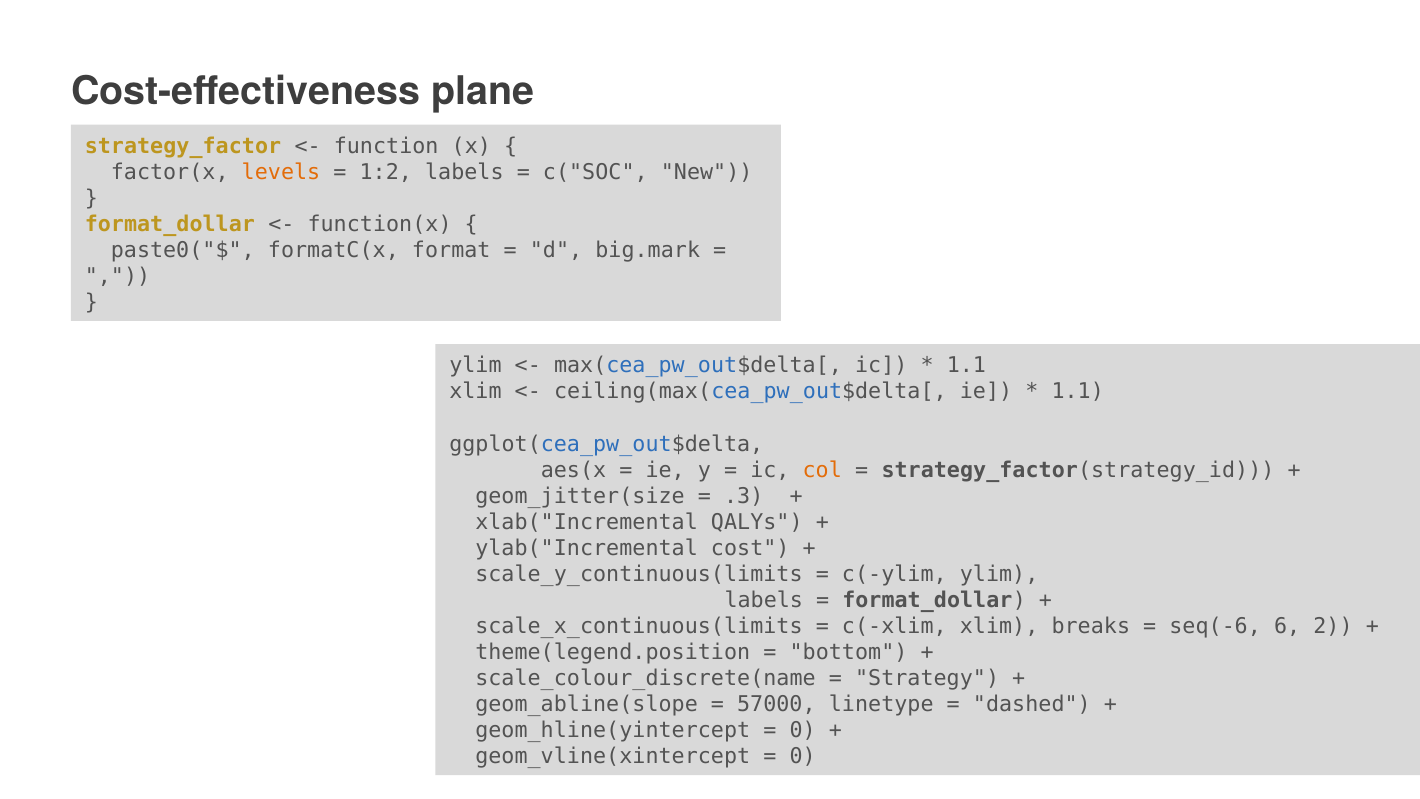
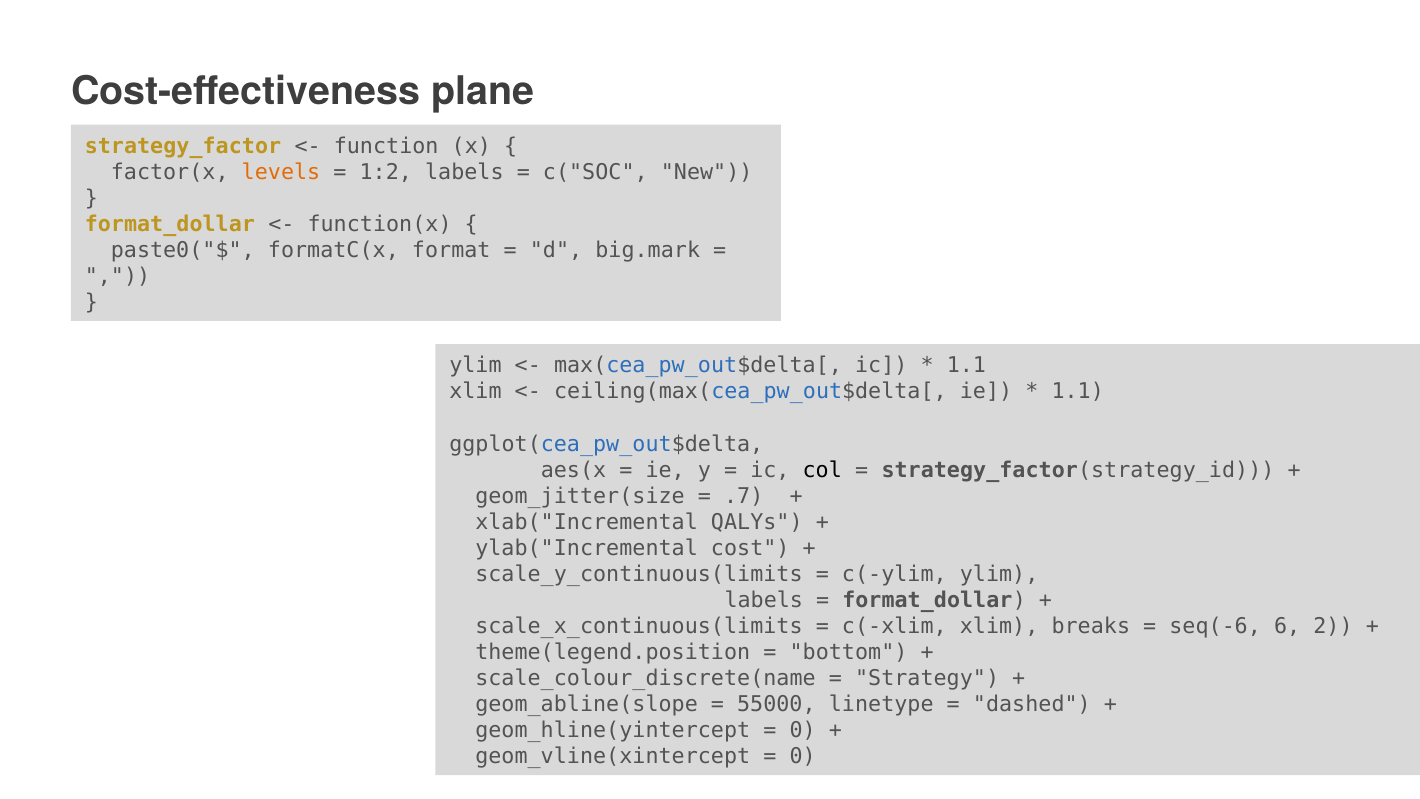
col colour: orange -> black
.3: .3 -> .7
57000: 57000 -> 55000
